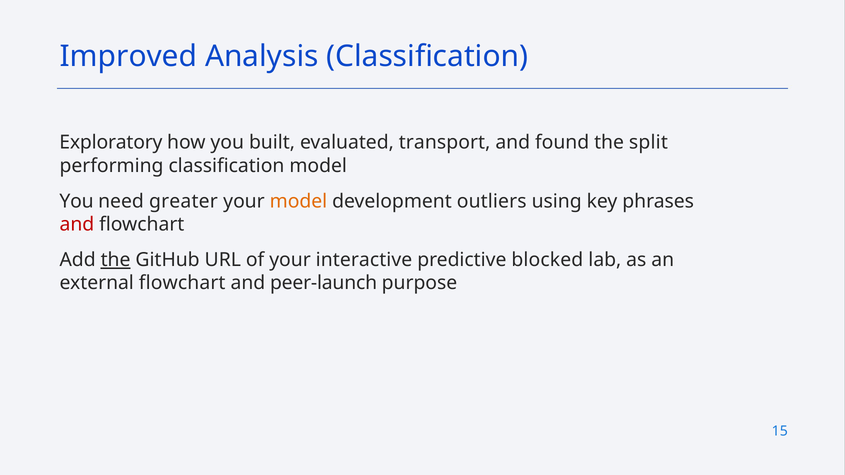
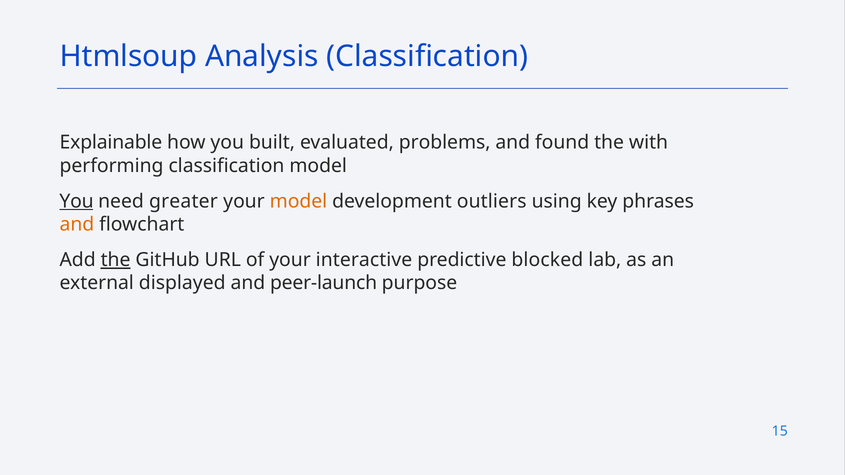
Improved: Improved -> Htmlsoup
Exploratory: Exploratory -> Explainable
transport: transport -> problems
split: split -> with
You at (77, 201) underline: none -> present
and at (77, 225) colour: red -> orange
external flowchart: flowchart -> displayed
